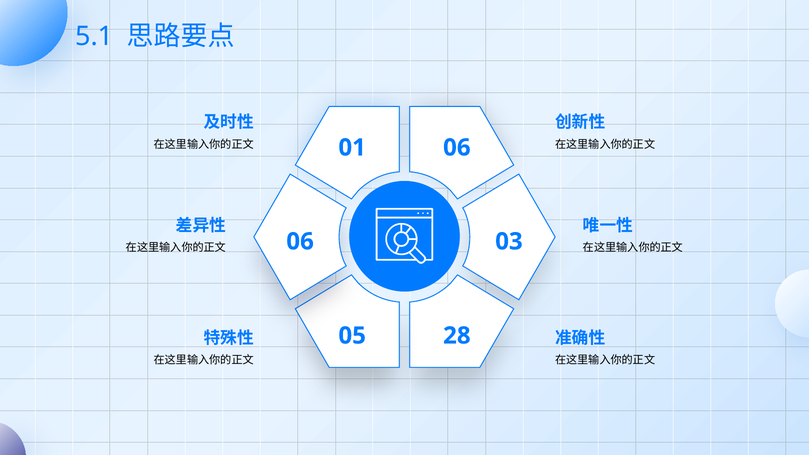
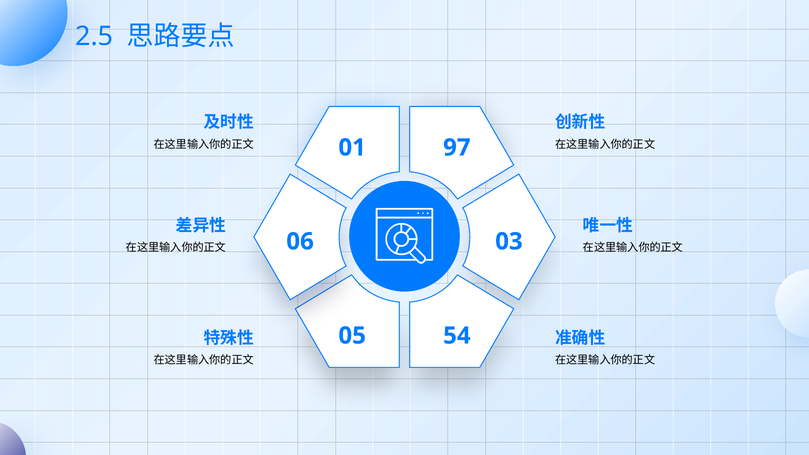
5.1: 5.1 -> 2.5
01 06: 06 -> 97
28: 28 -> 54
